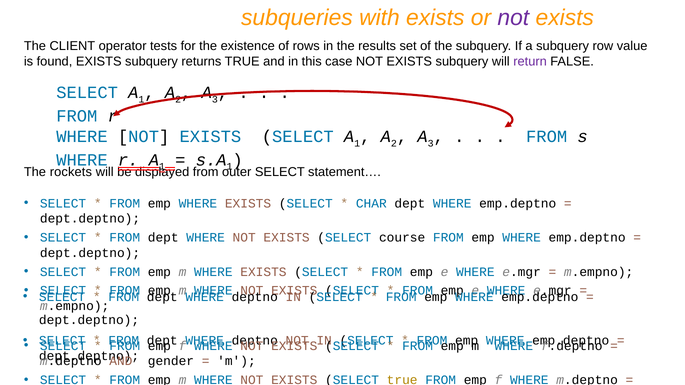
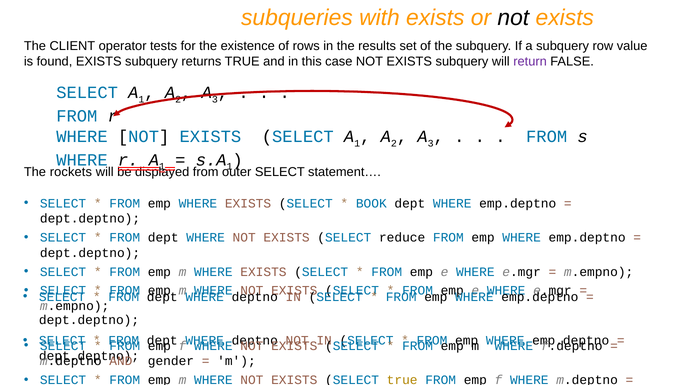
not at (513, 18) colour: purple -> black
CHAR: CHAR -> BOOK
course: course -> reduce
